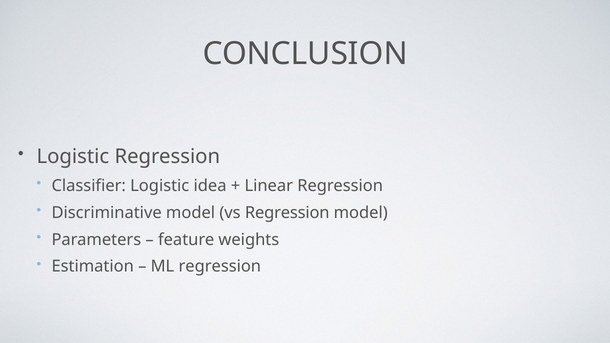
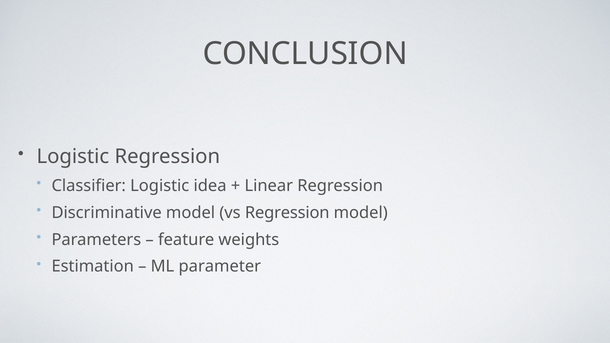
ML regression: regression -> parameter
